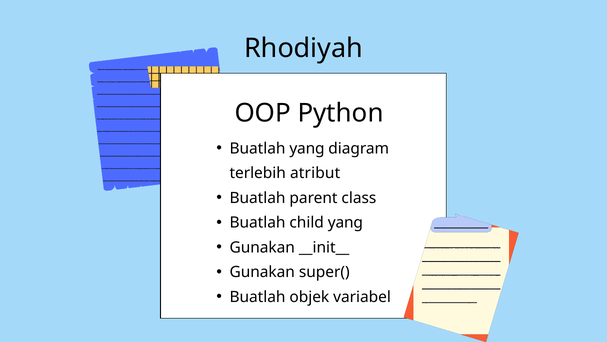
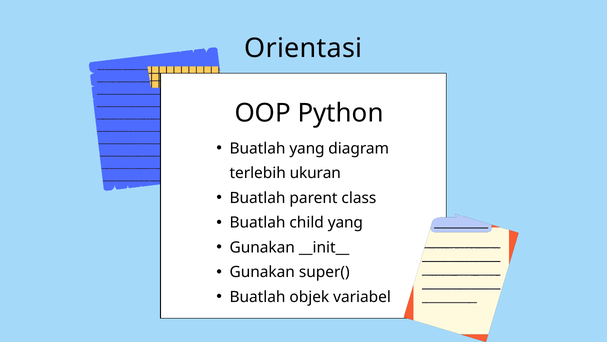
Rhodiyah: Rhodiyah -> Orientasi
atribut: atribut -> ukuran
